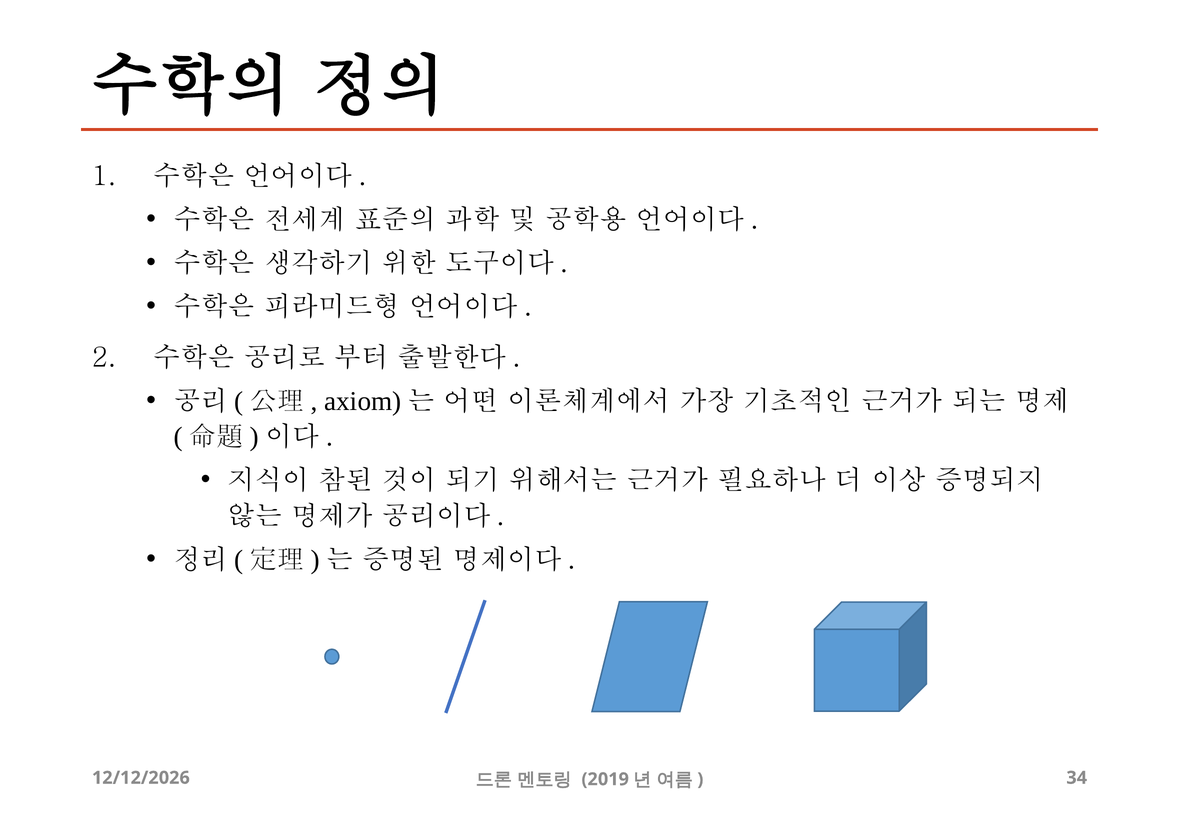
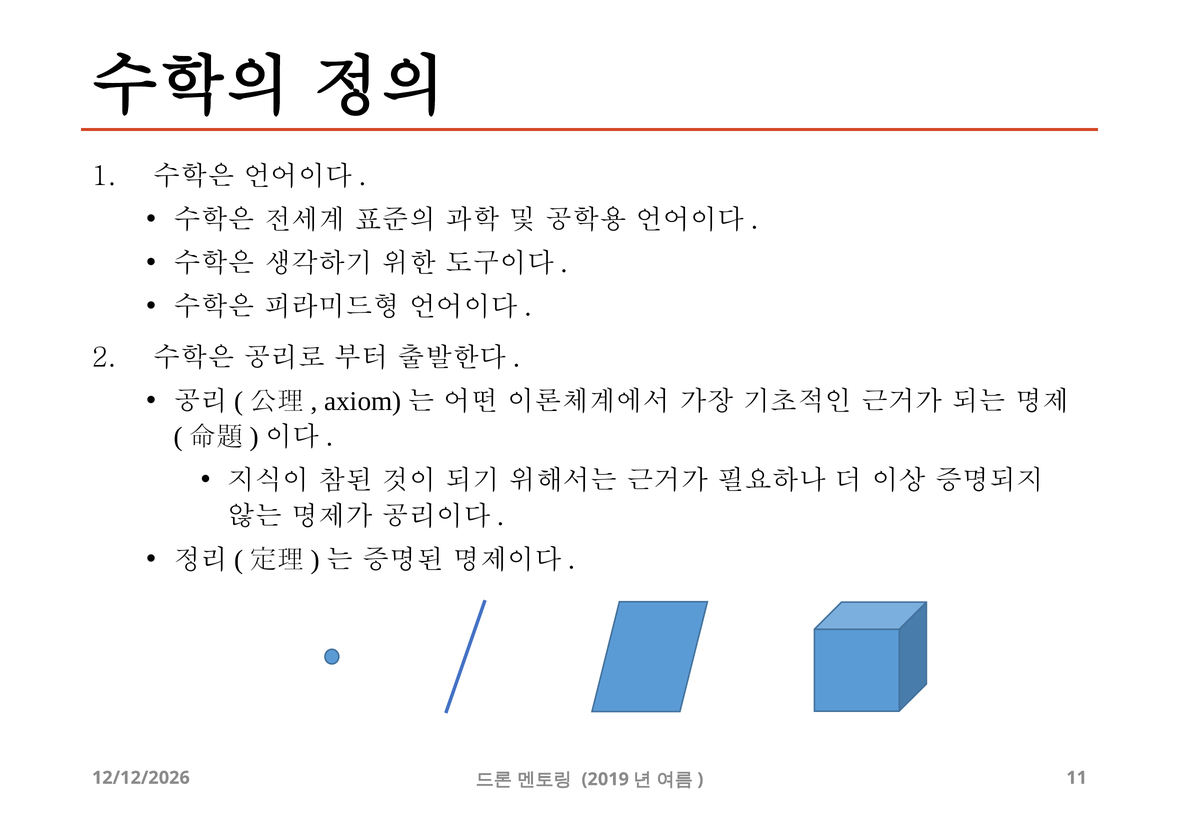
34: 34 -> 11
